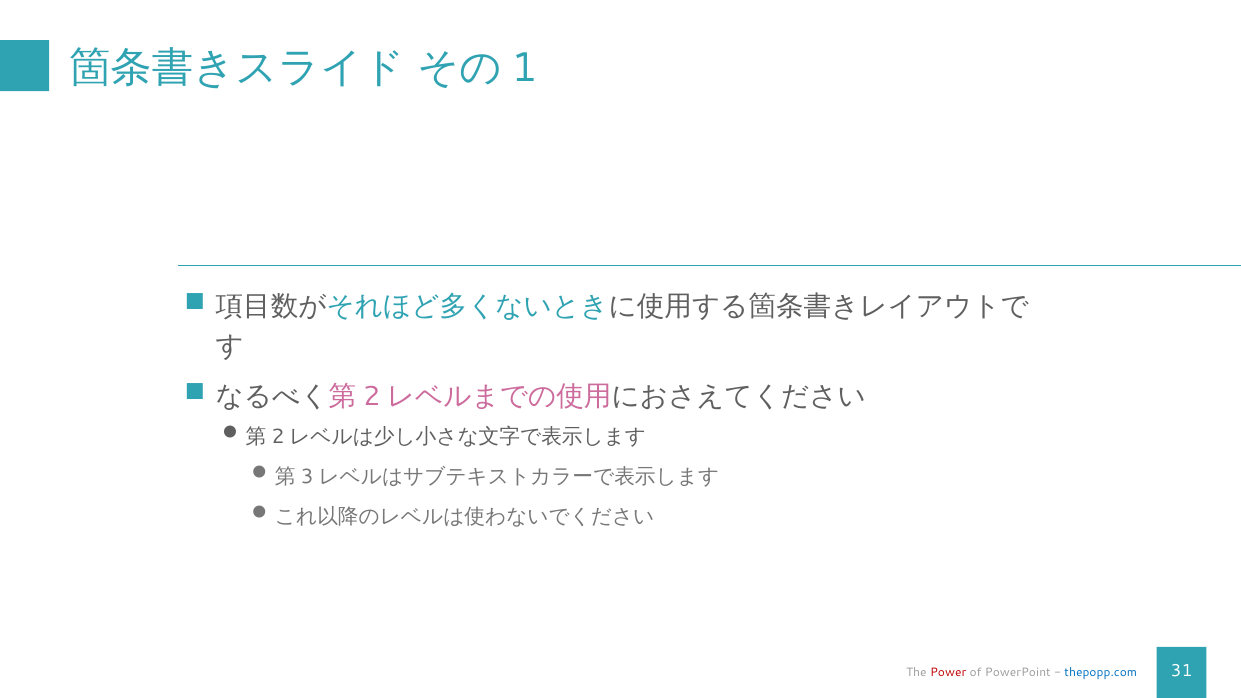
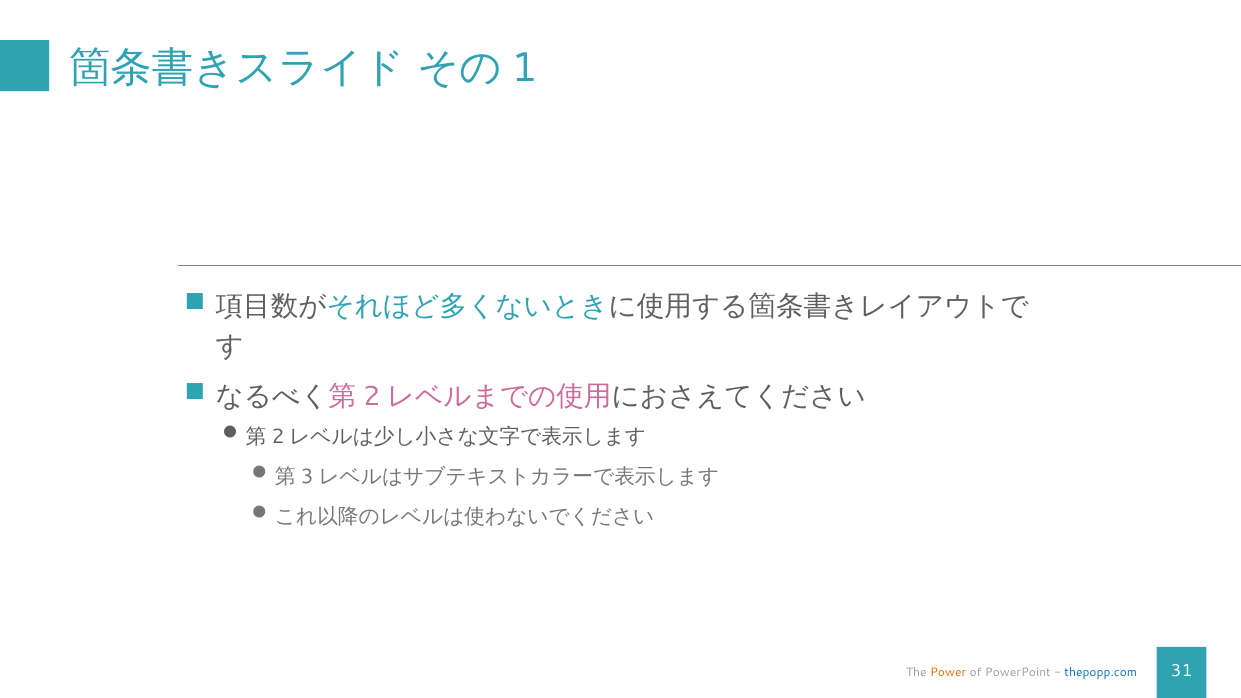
Power colour: red -> orange
